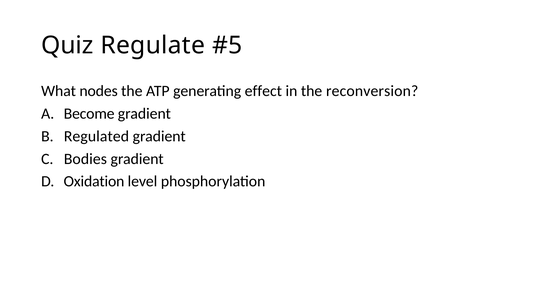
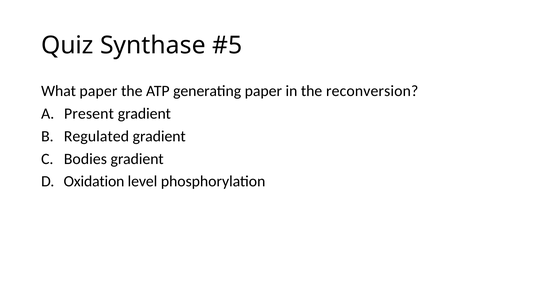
Regulate: Regulate -> Synthase
What nodes: nodes -> paper
generating effect: effect -> paper
Become: Become -> Present
